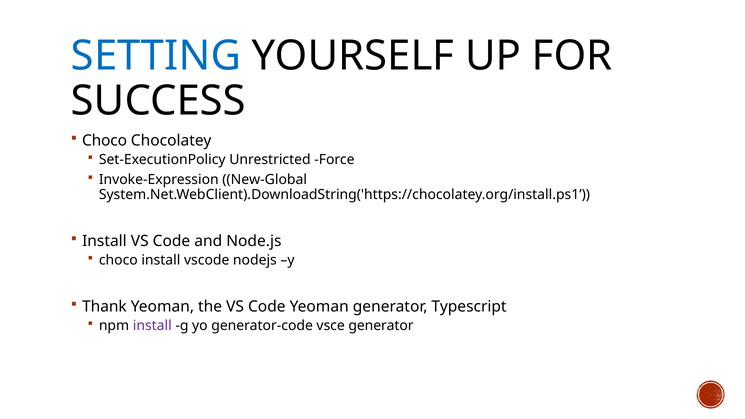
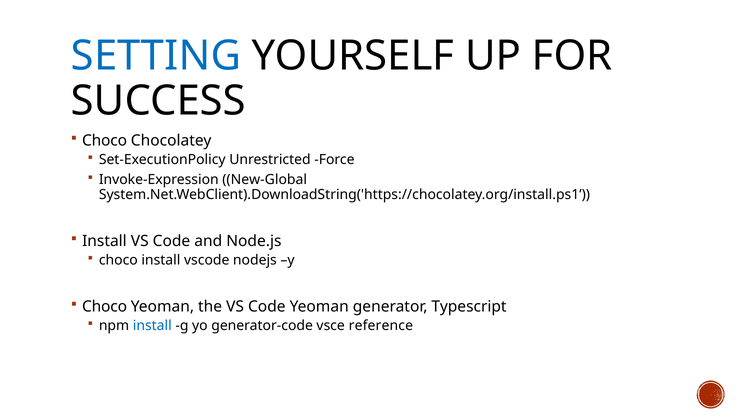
Thank at (104, 307): Thank -> Choco
install at (152, 326) colour: purple -> blue
vsce generator: generator -> reference
